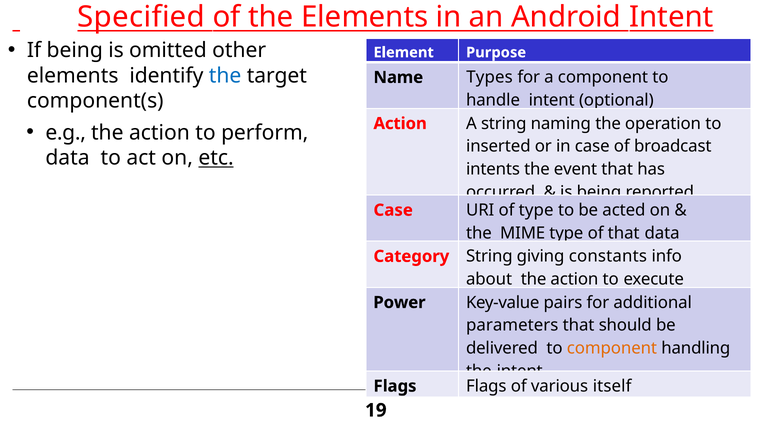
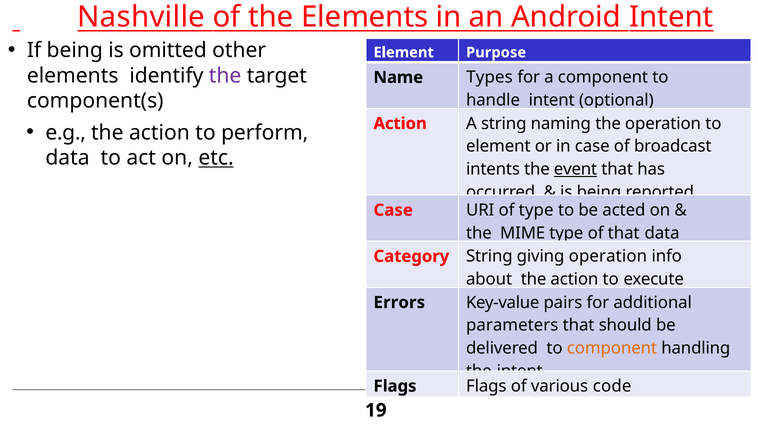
Specified: Specified -> Nashville
the at (225, 76) colour: blue -> purple
inserted at (498, 146): inserted -> element
event underline: none -> present
giving constants: constants -> operation
Power: Power -> Errors
itself: itself -> code
